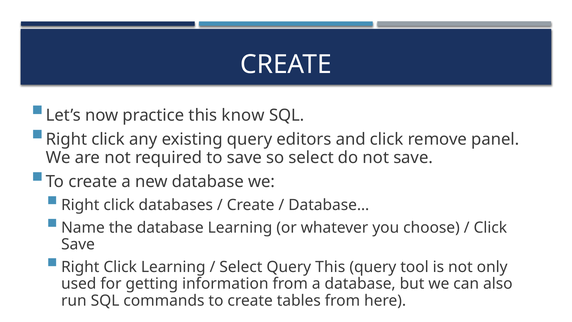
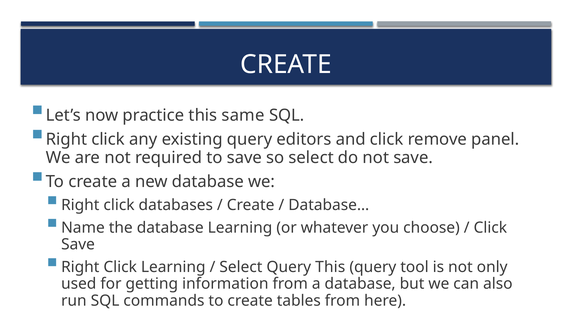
know: know -> same
